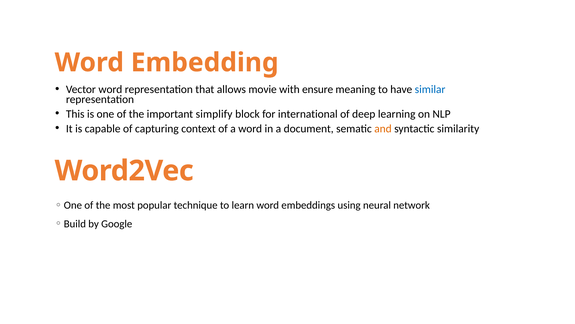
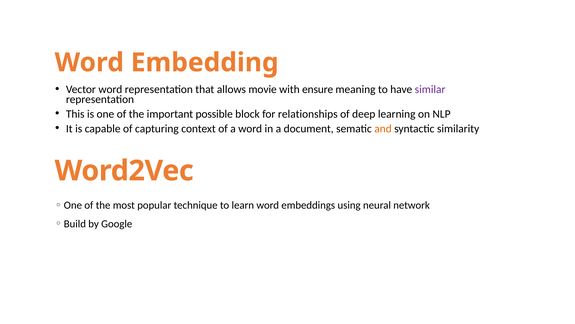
similar colour: blue -> purple
simplify: simplify -> possible
international: international -> relationships
